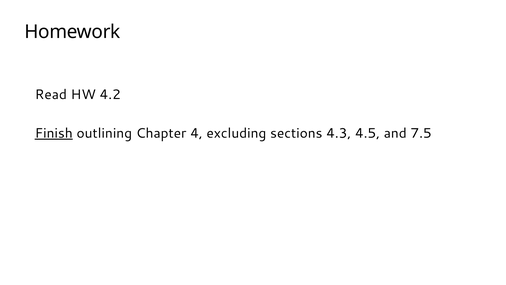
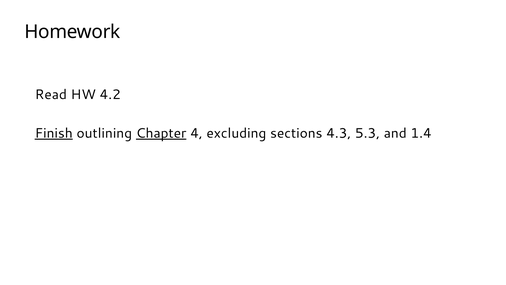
Chapter underline: none -> present
4.5: 4.5 -> 5.3
7.5: 7.5 -> 1.4
